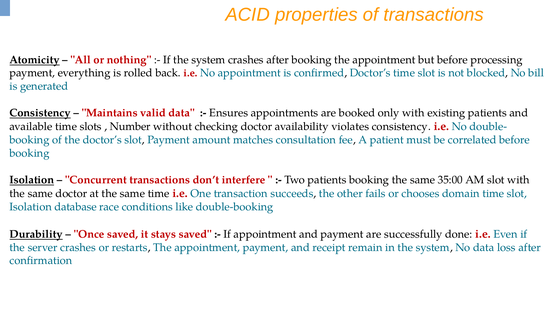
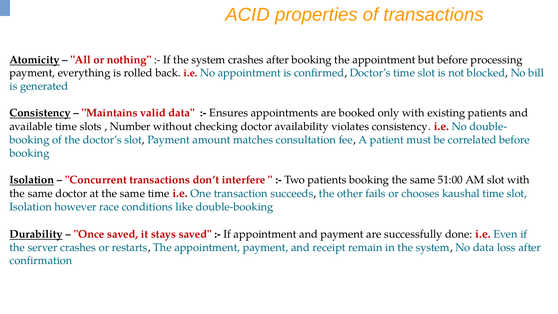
35:00: 35:00 -> 51:00
domain: domain -> kaushal
database: database -> however
